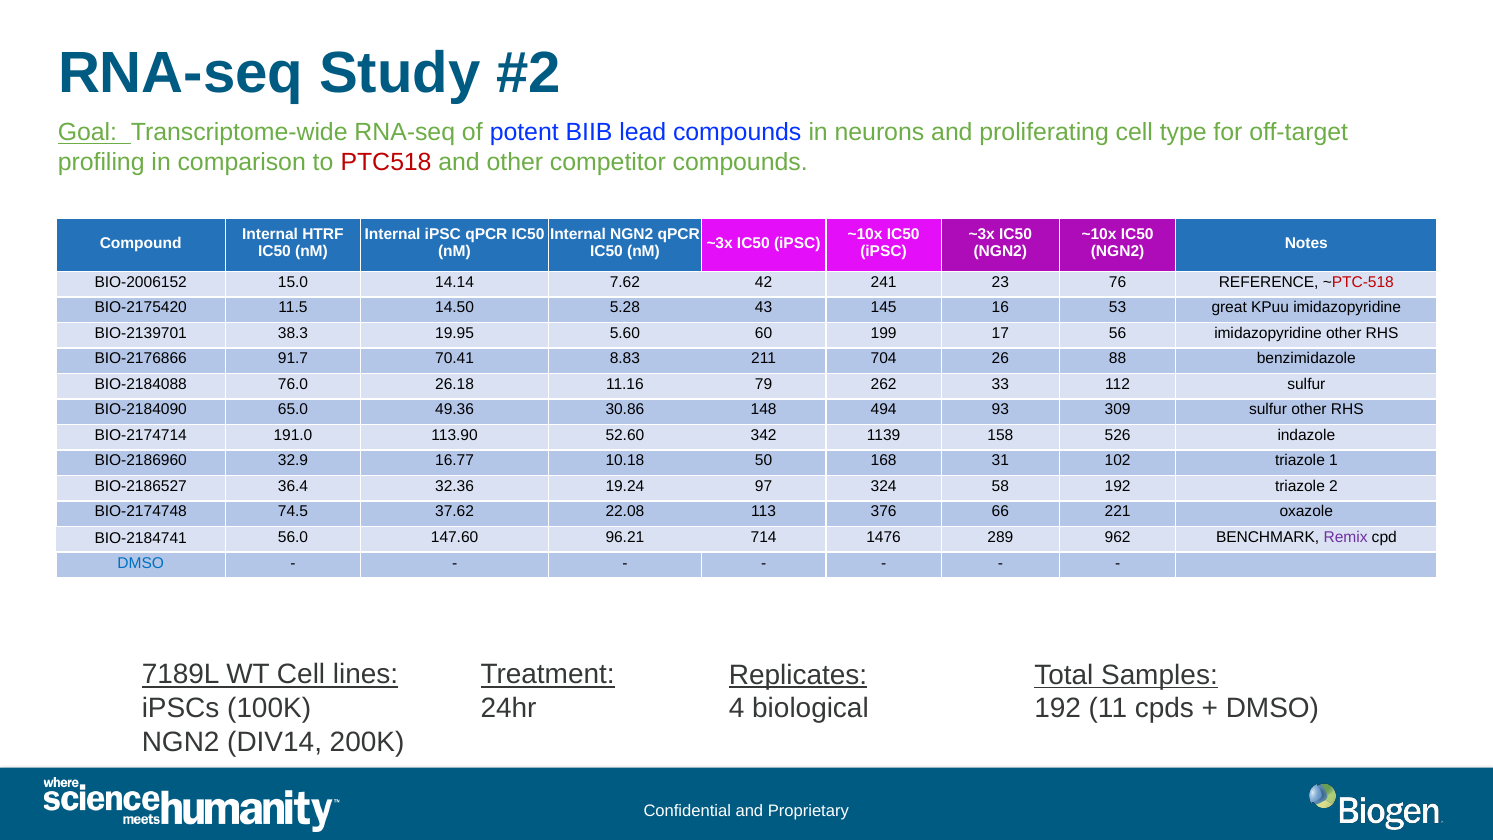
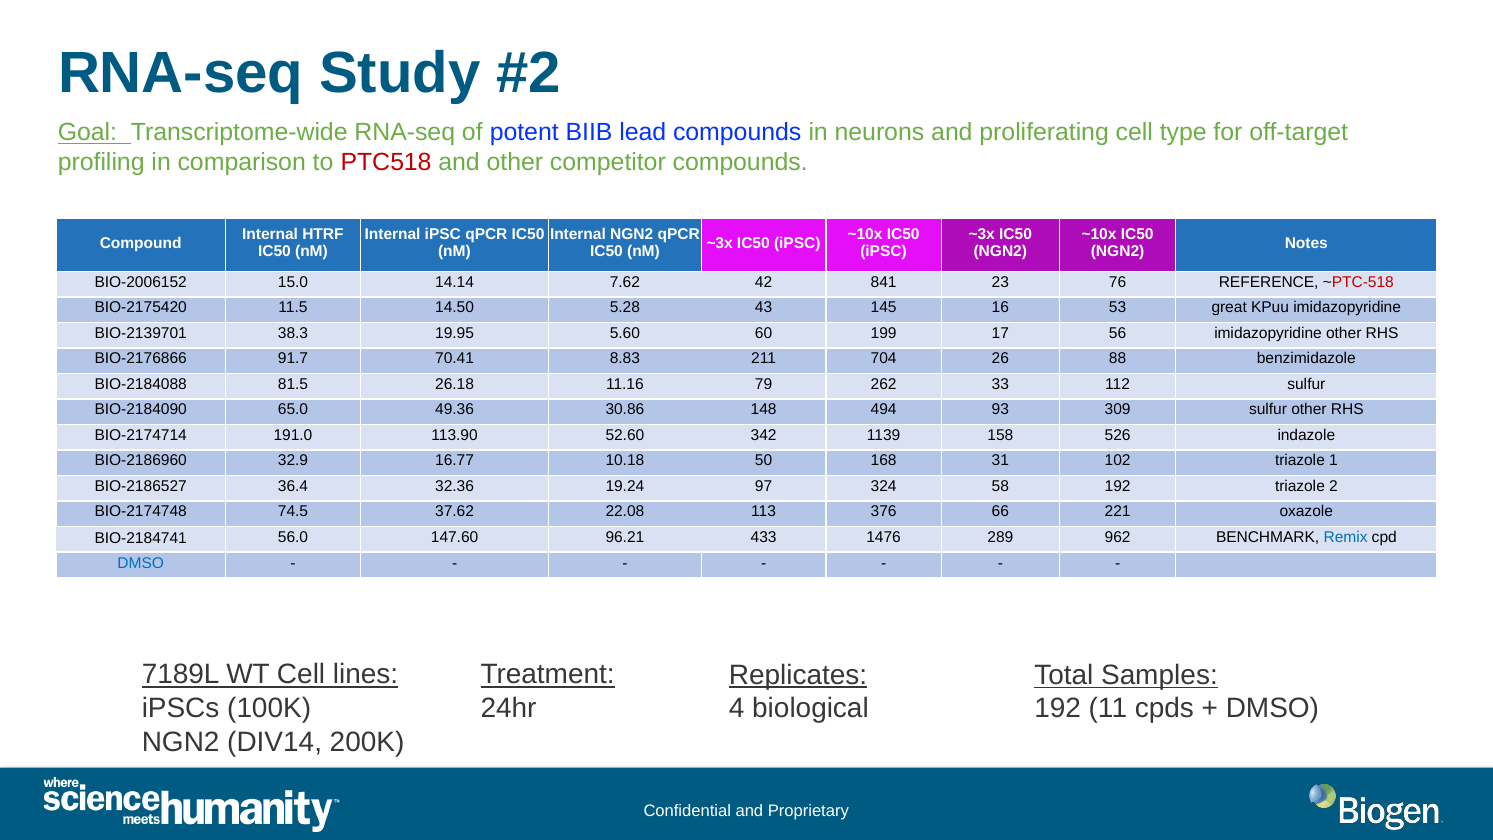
241: 241 -> 841
76.0: 76.0 -> 81.5
714: 714 -> 433
Remix colour: purple -> blue
